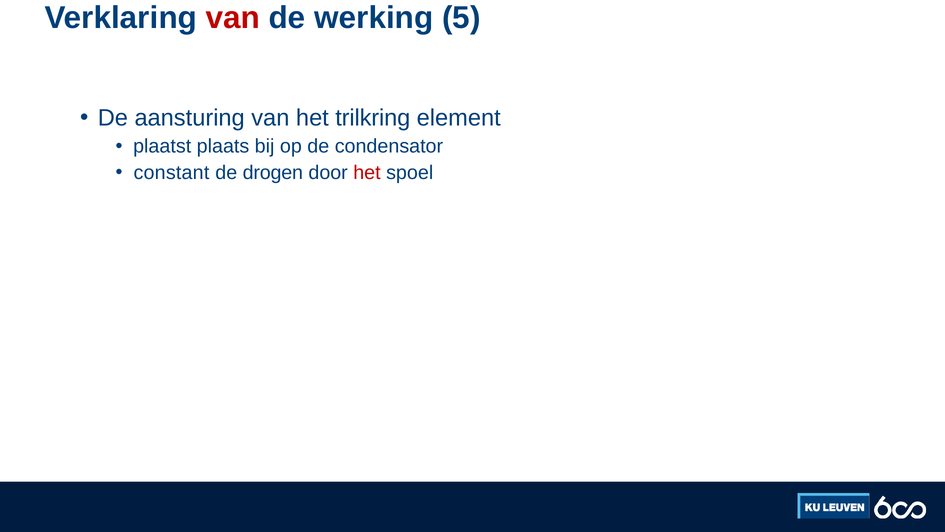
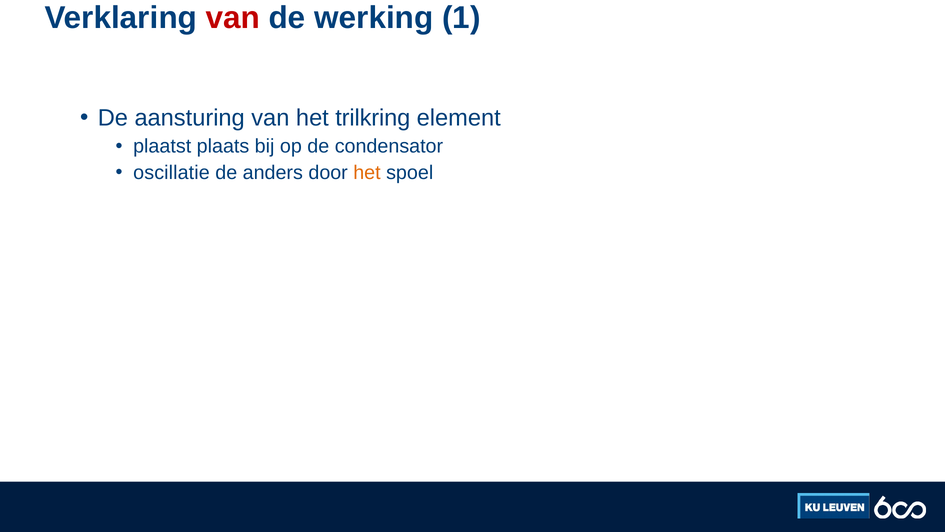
5: 5 -> 1
constant: constant -> oscillatie
drogen: drogen -> anders
het at (367, 172) colour: red -> orange
